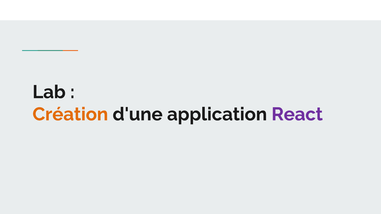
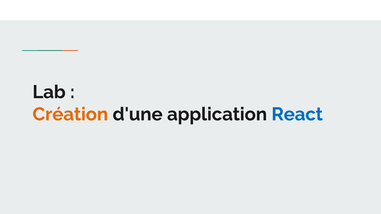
React colour: purple -> blue
